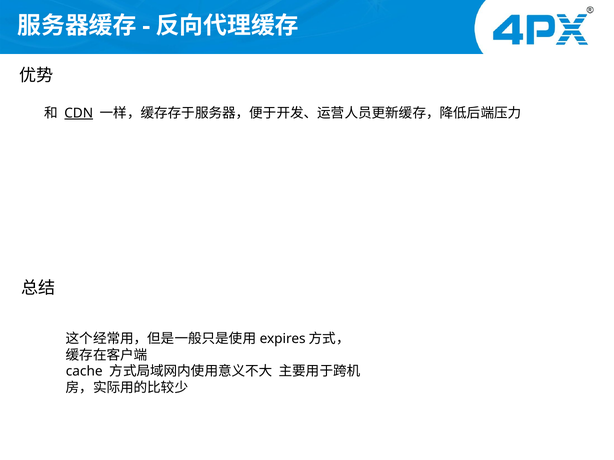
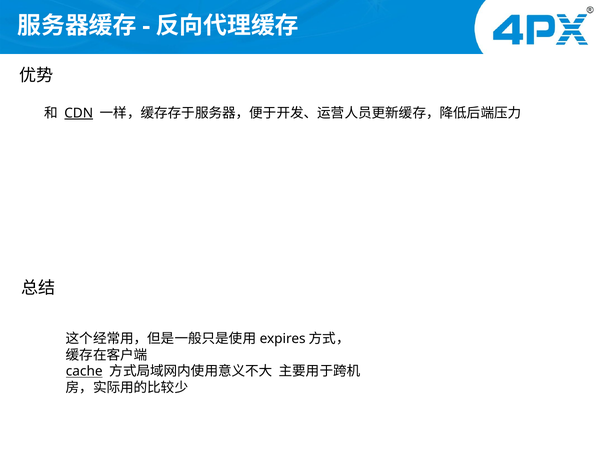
cache underline: none -> present
